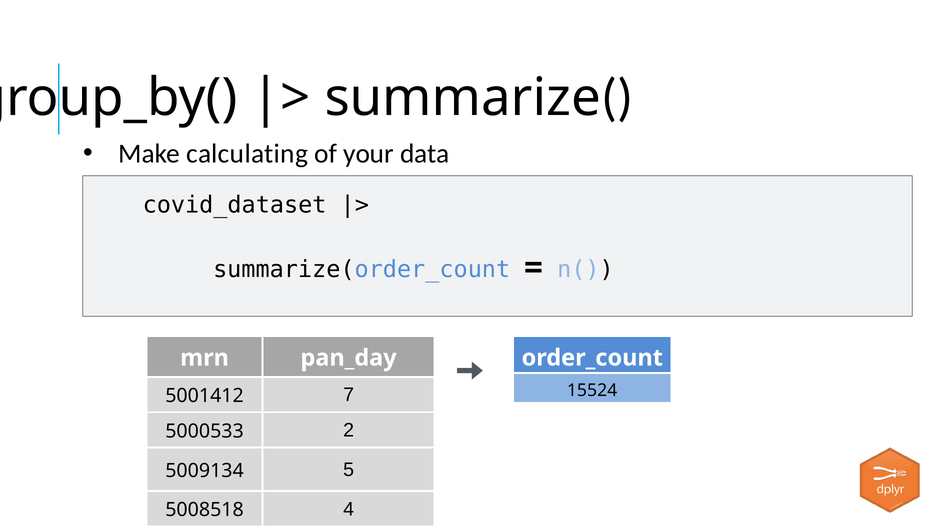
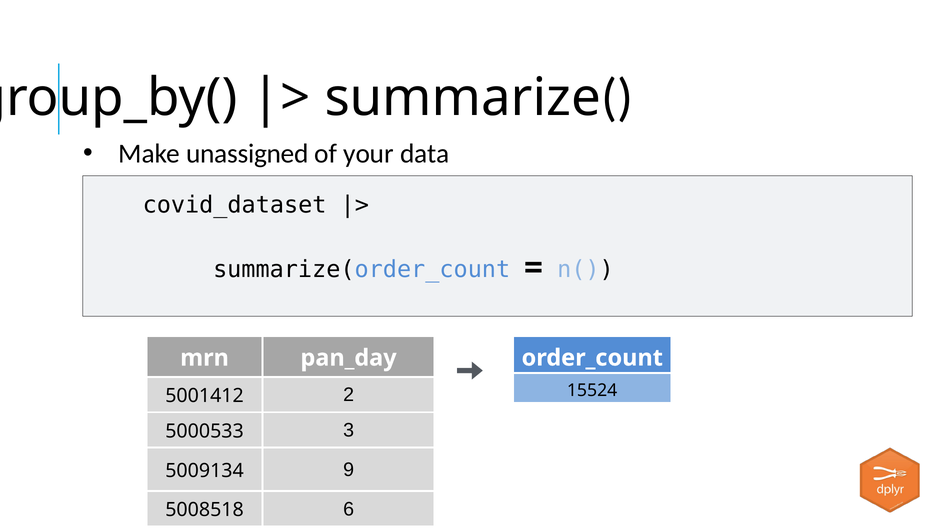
calculating: calculating -> unassigned
7: 7 -> 2
2: 2 -> 3
5: 5 -> 9
4: 4 -> 6
